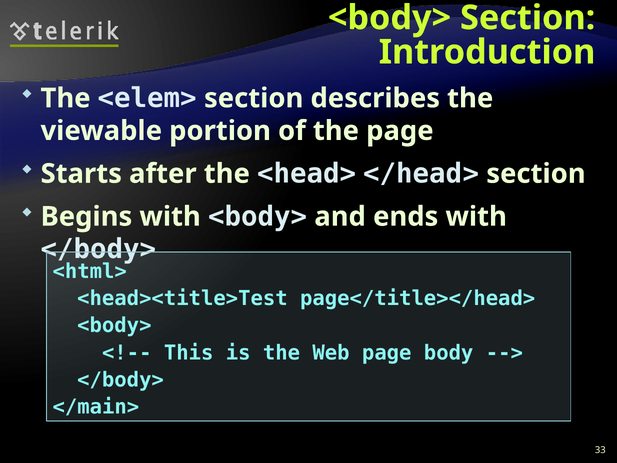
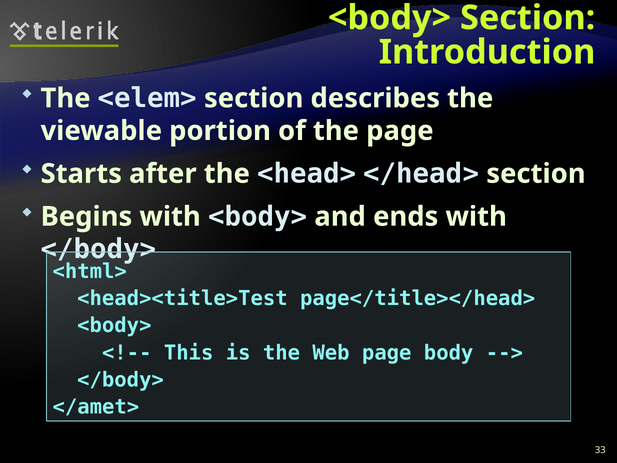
</main>: </main> -> </amet>
